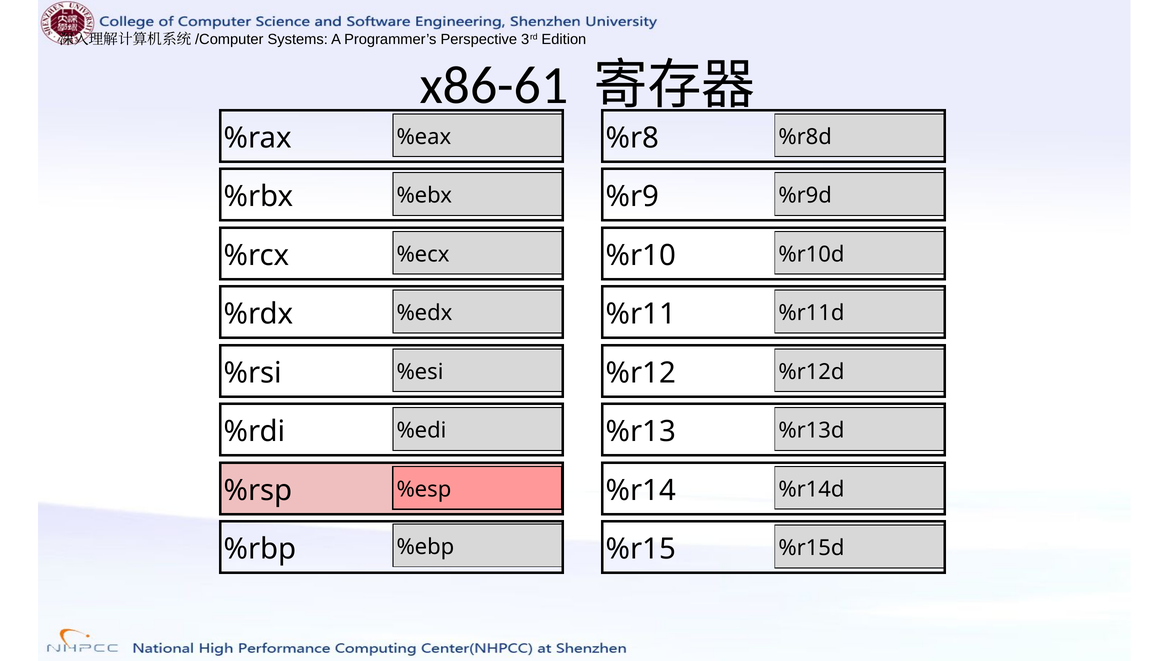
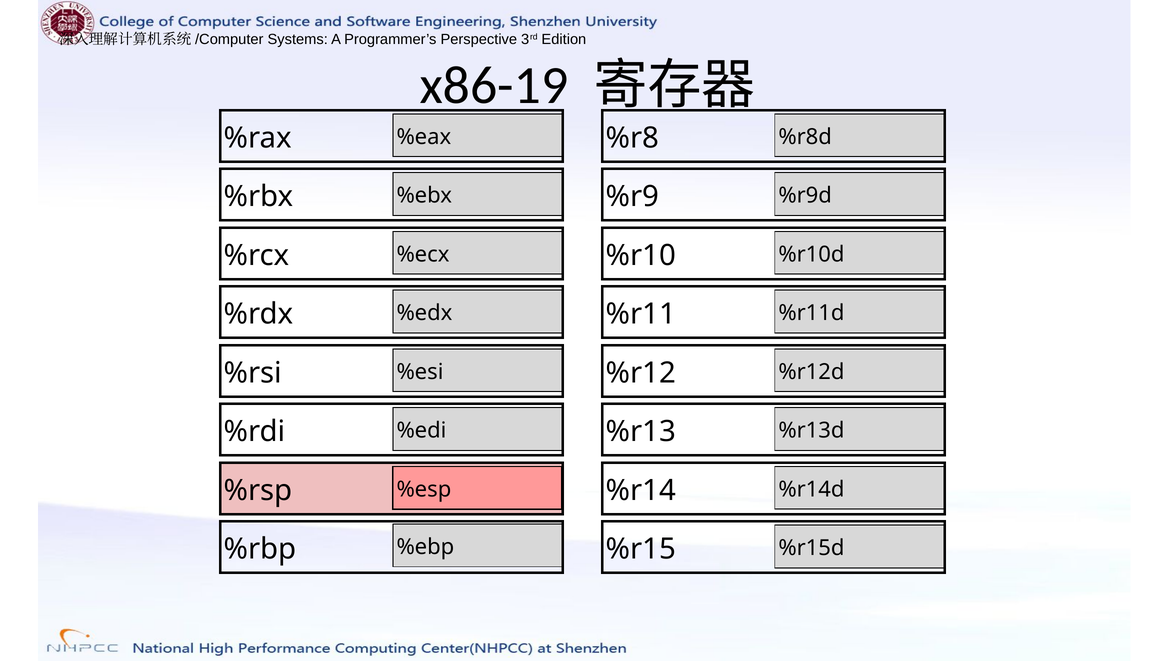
x86-61: x86-61 -> x86-19
